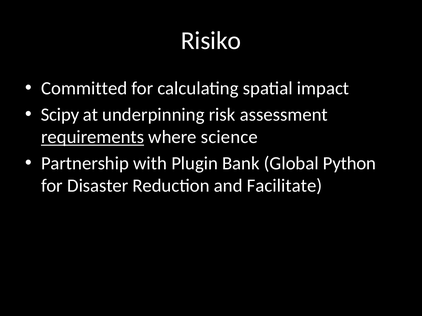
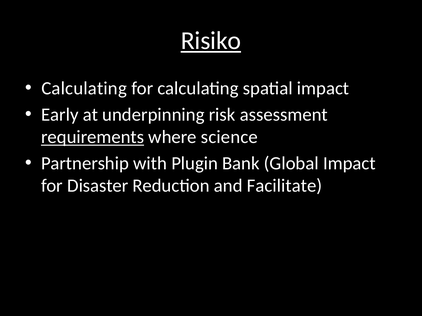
Risiko underline: none -> present
Committed at (84, 89): Committed -> Calculating
Scipy: Scipy -> Early
Global Python: Python -> Impact
